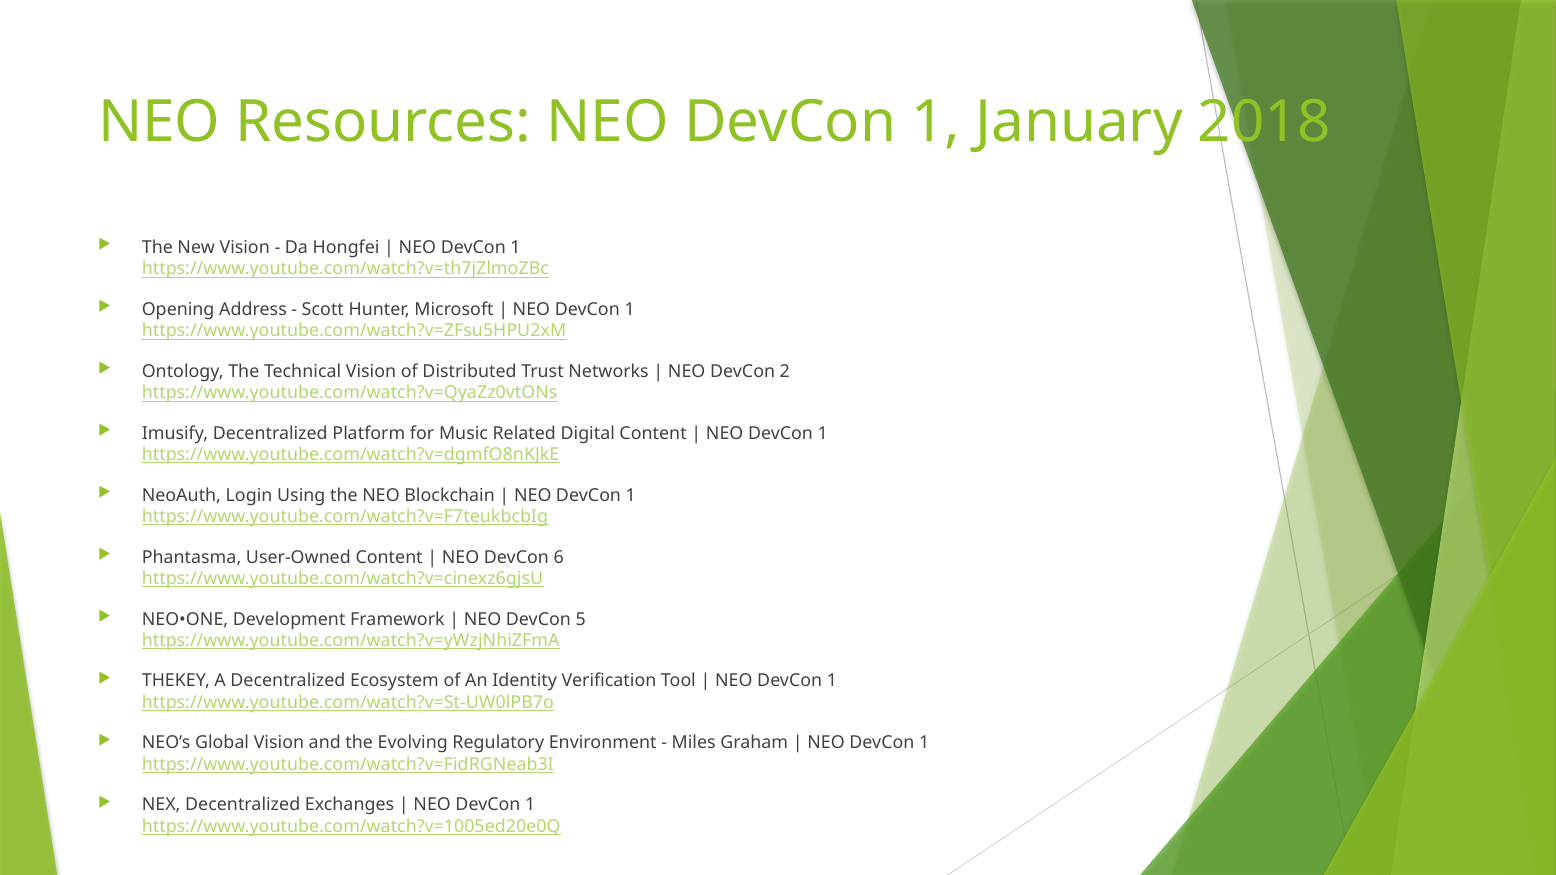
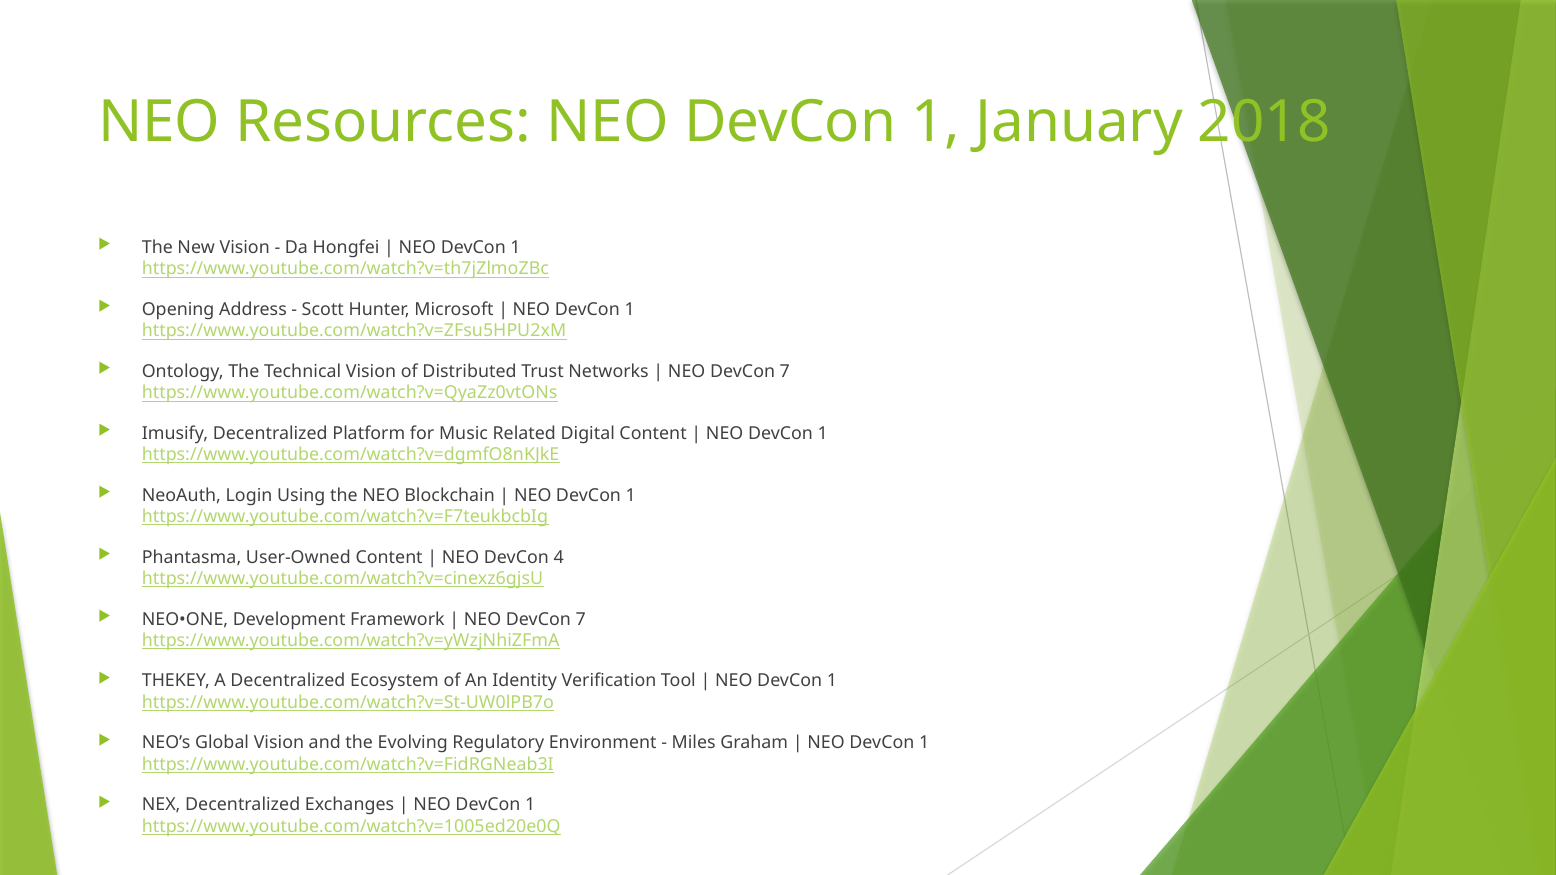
2 at (785, 372): 2 -> 7
6: 6 -> 4
5 at (581, 619): 5 -> 7
